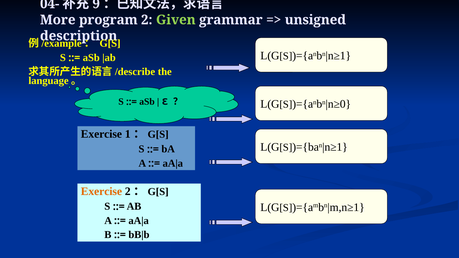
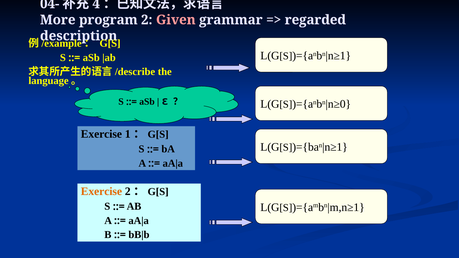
9: 9 -> 4
Given colour: light green -> pink
unsigned: unsigned -> regarded
